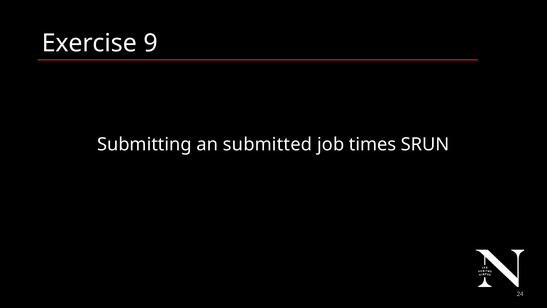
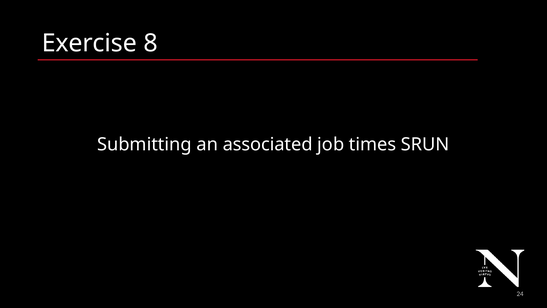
9: 9 -> 8
submitted: submitted -> associated
